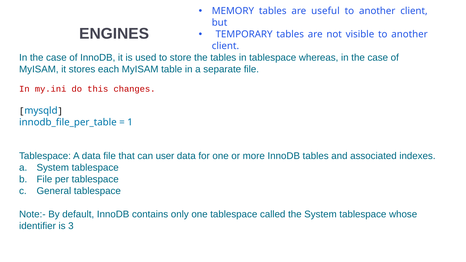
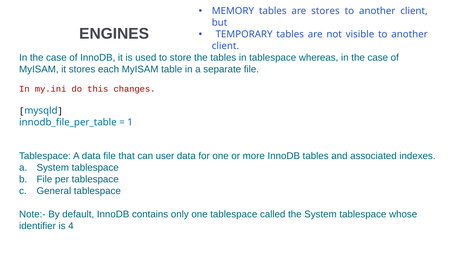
are useful: useful -> stores
3: 3 -> 4
